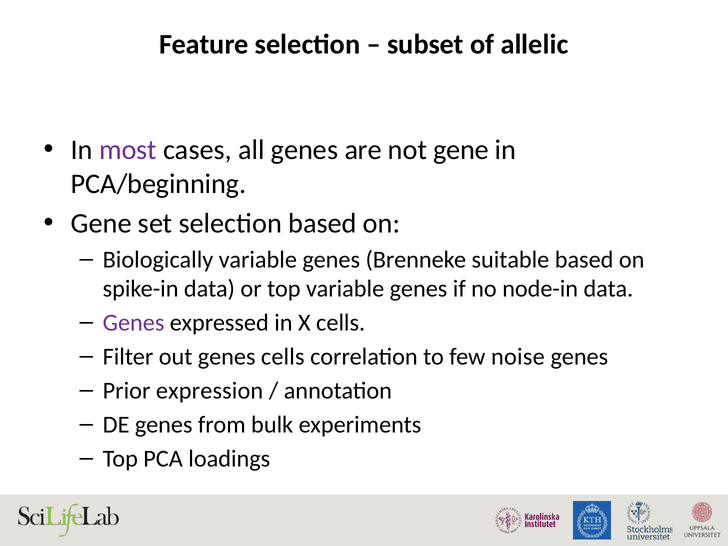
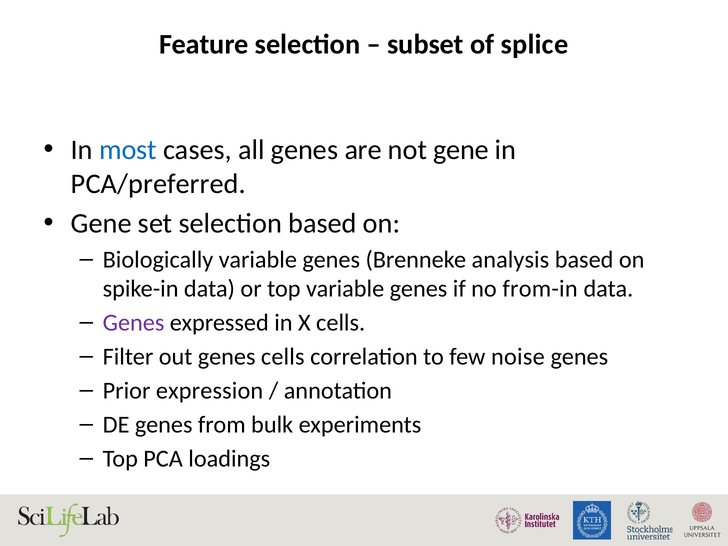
allelic: allelic -> splice
most colour: purple -> blue
PCA/beginning: PCA/beginning -> PCA/preferred
suitable: suitable -> analysis
node-in: node-in -> from-in
